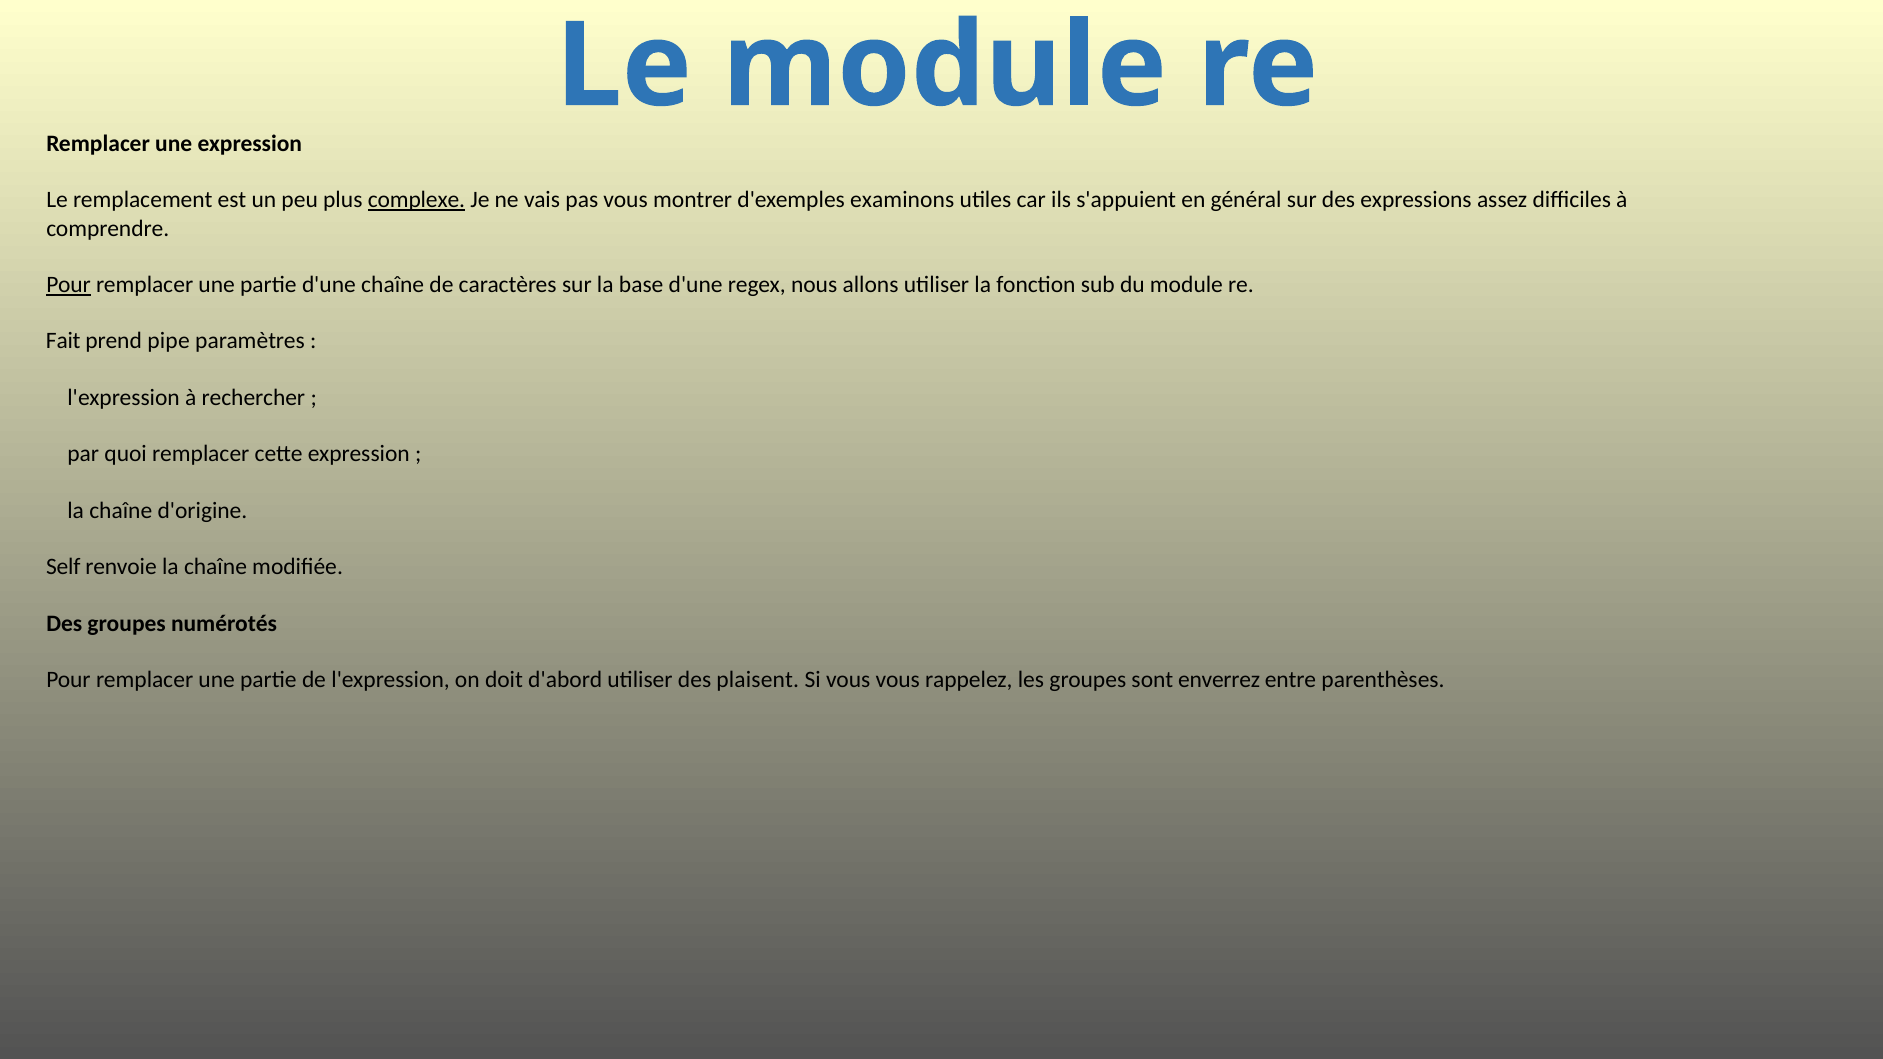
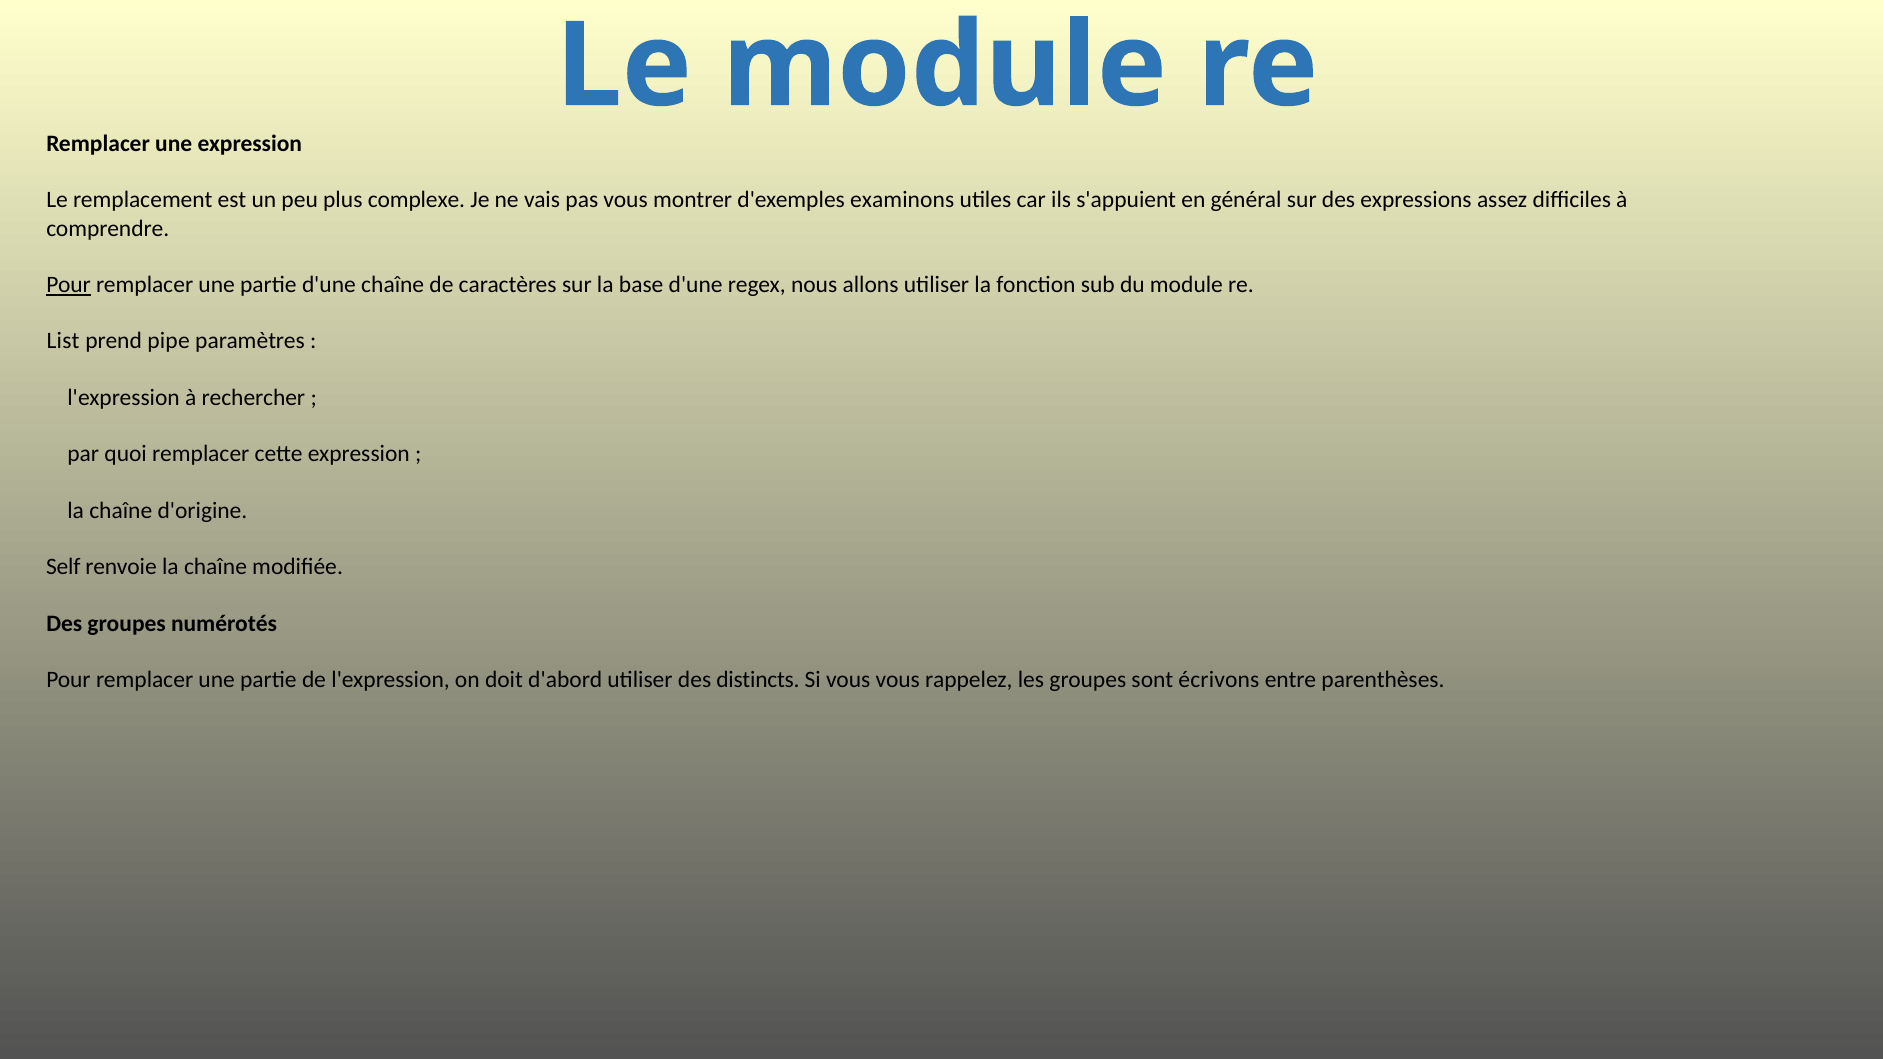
complexe underline: present -> none
Fait: Fait -> List
plaisent: plaisent -> distincts
enverrez: enverrez -> écrivons
